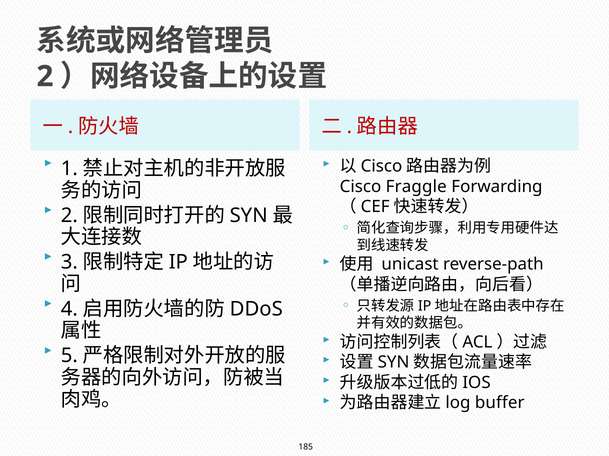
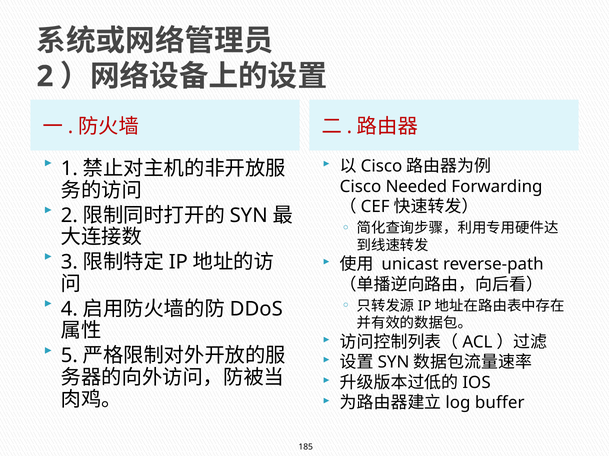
Fraggle: Fraggle -> Needed
